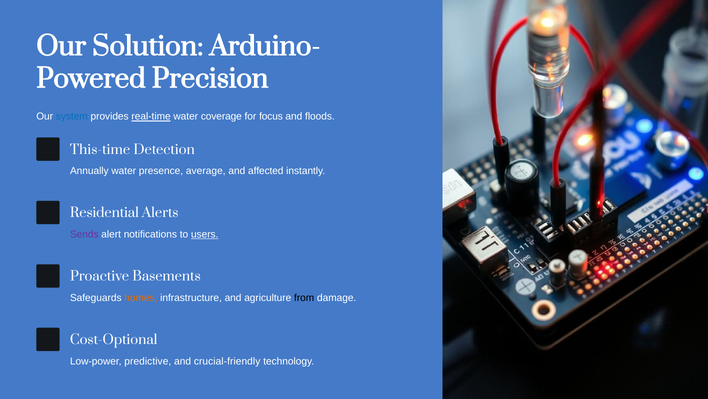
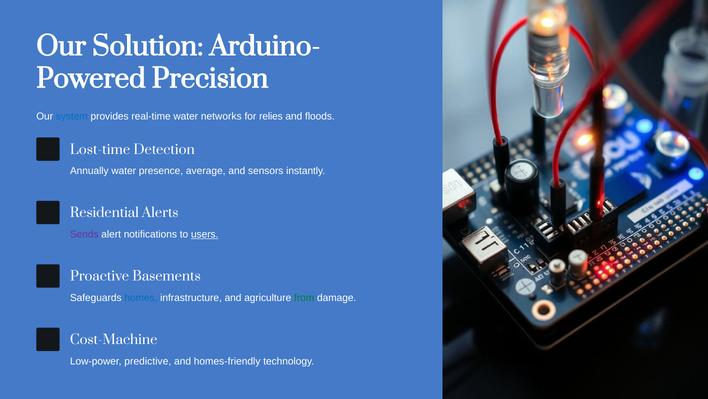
real-time underline: present -> none
coverage: coverage -> networks
focus: focus -> relies
This-time: This-time -> Lost-time
affected: affected -> sensors
homes colour: orange -> blue
from colour: black -> green
Cost-Optional: Cost-Optional -> Cost-Machine
crucial-friendly: crucial-friendly -> homes-friendly
